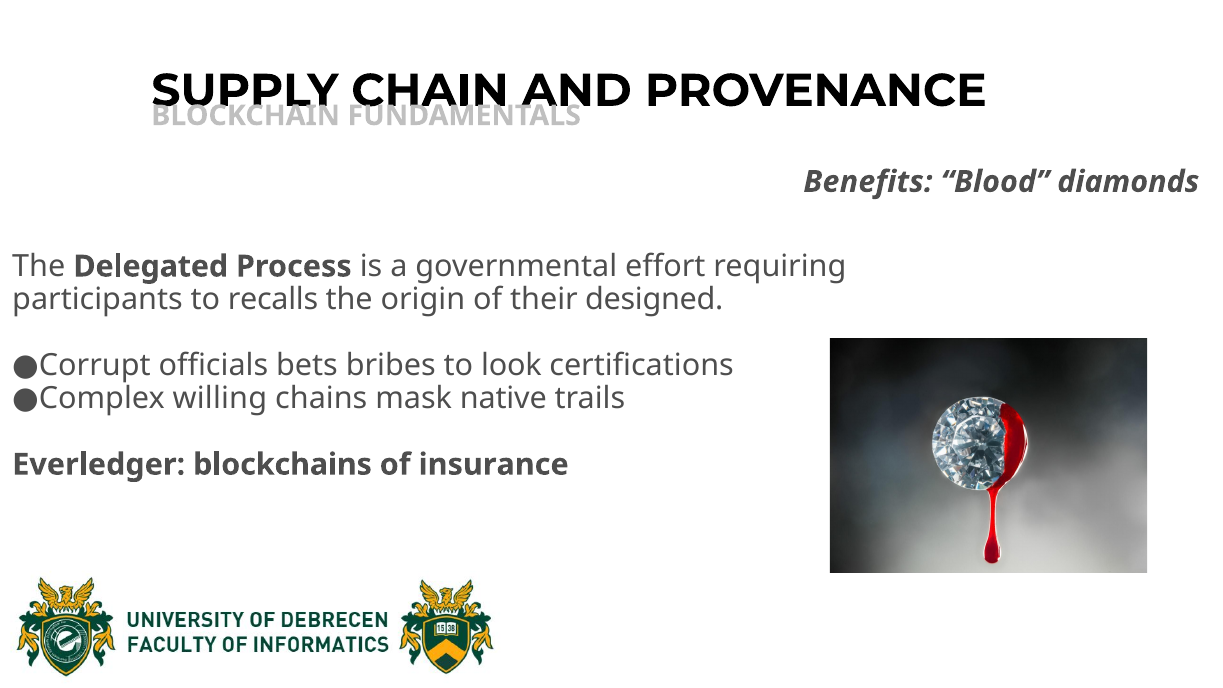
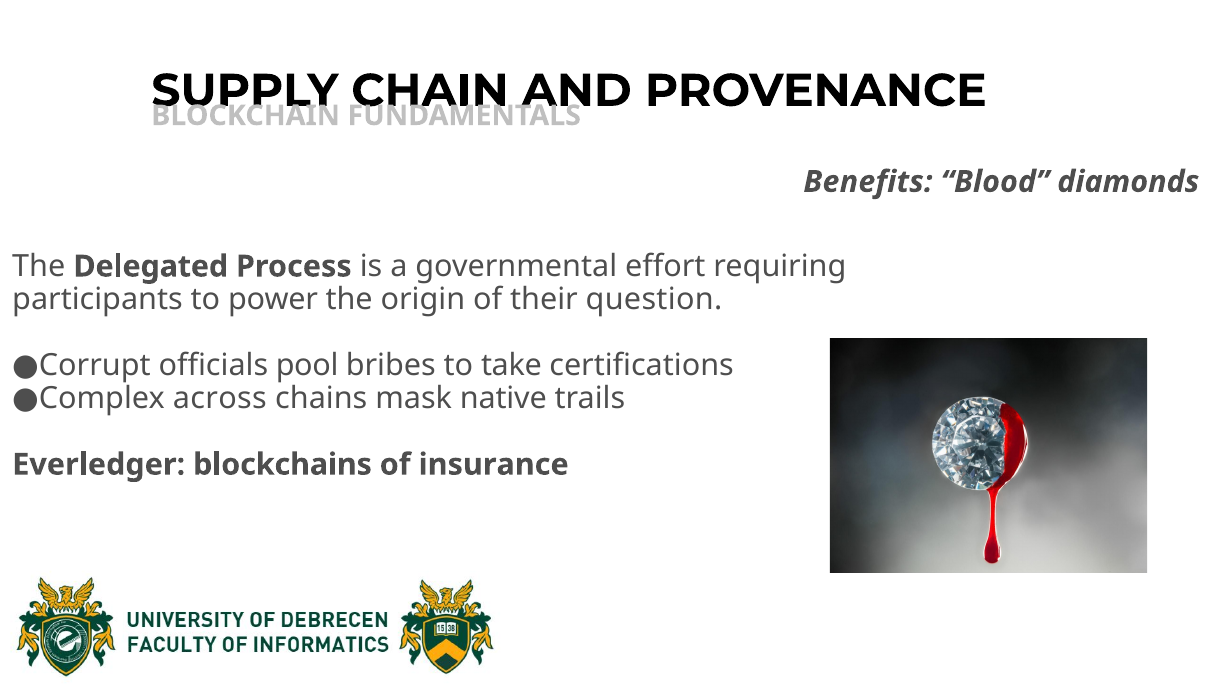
recalls: recalls -> power
designed: designed -> question
bets: bets -> pool
look: look -> take
willing: willing -> across
